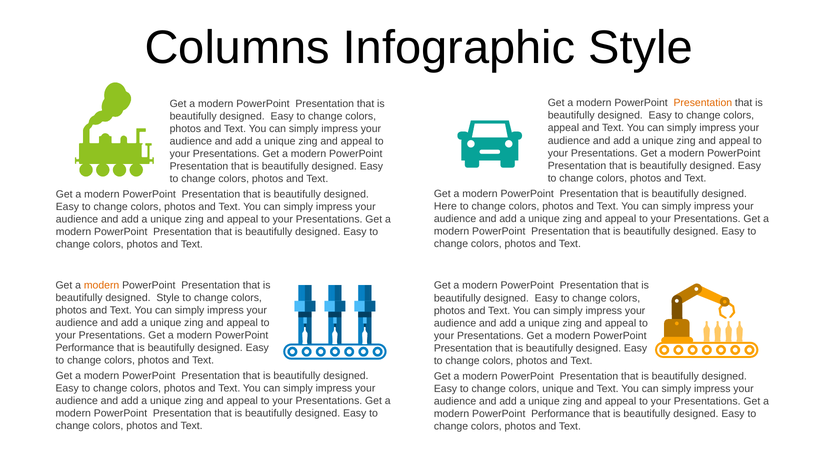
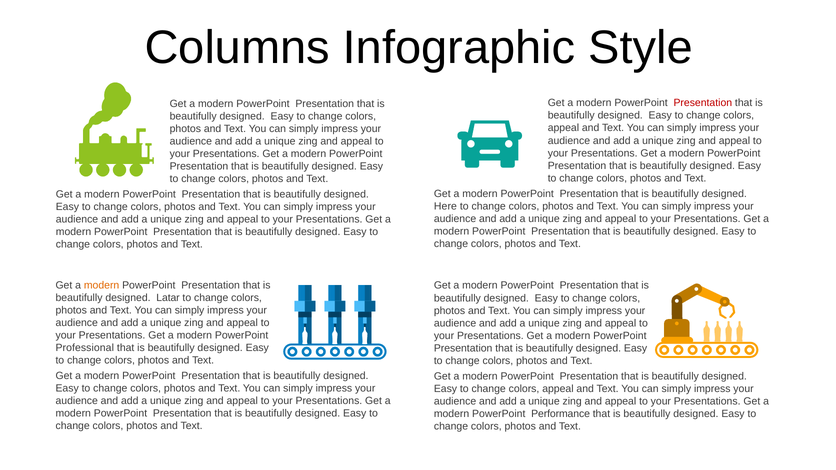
Presentation at (703, 103) colour: orange -> red
designed Style: Style -> Latar
Performance at (85, 348): Performance -> Professional
unique at (558, 389): unique -> appeal
